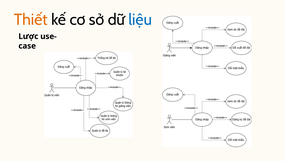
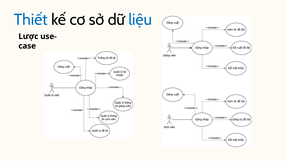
Thiết colour: orange -> blue
